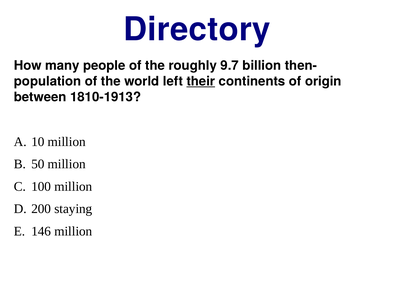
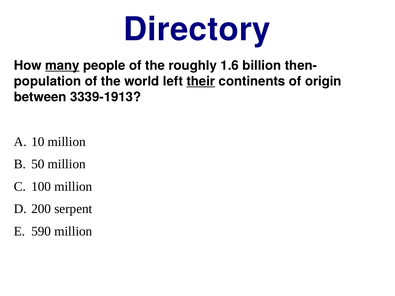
many underline: none -> present
9.7: 9.7 -> 1.6
1810-1913: 1810-1913 -> 3339-1913
staying: staying -> serpent
146: 146 -> 590
